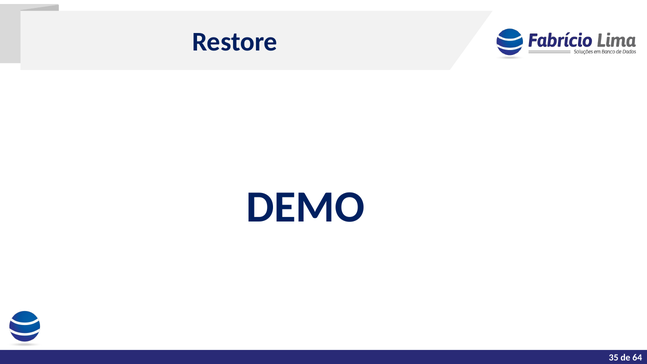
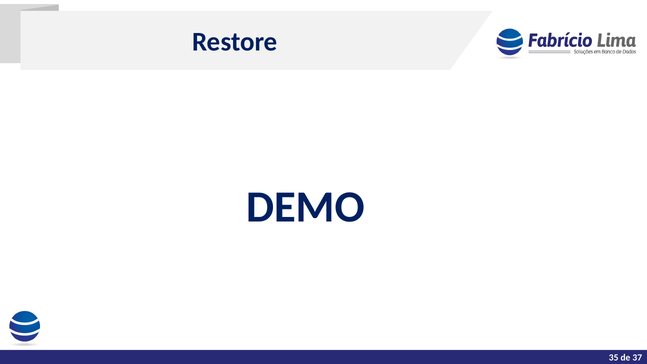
64: 64 -> 37
